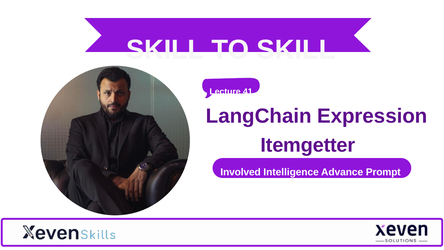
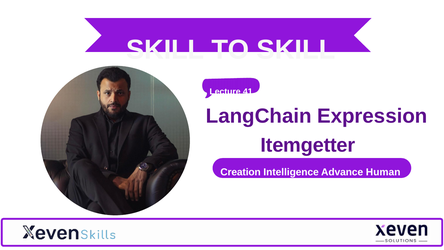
Involved: Involved -> Creation
Prompt: Prompt -> Human
